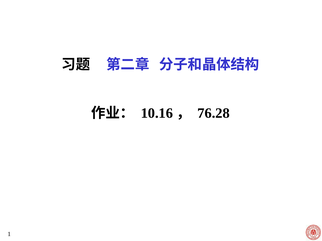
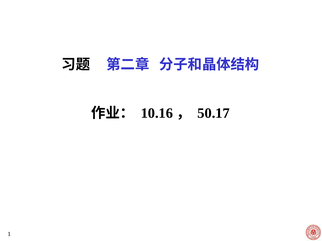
76.28: 76.28 -> 50.17
